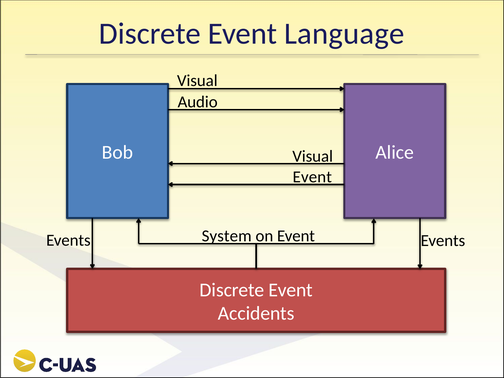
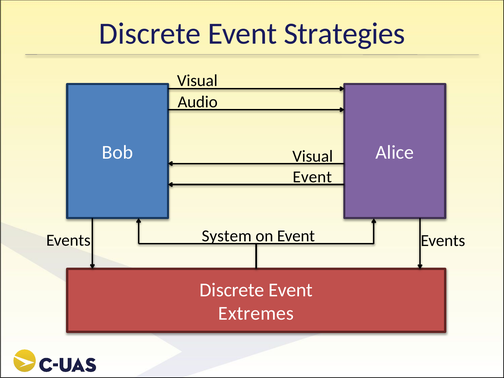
Language: Language -> Strategies
Accidents: Accidents -> Extremes
